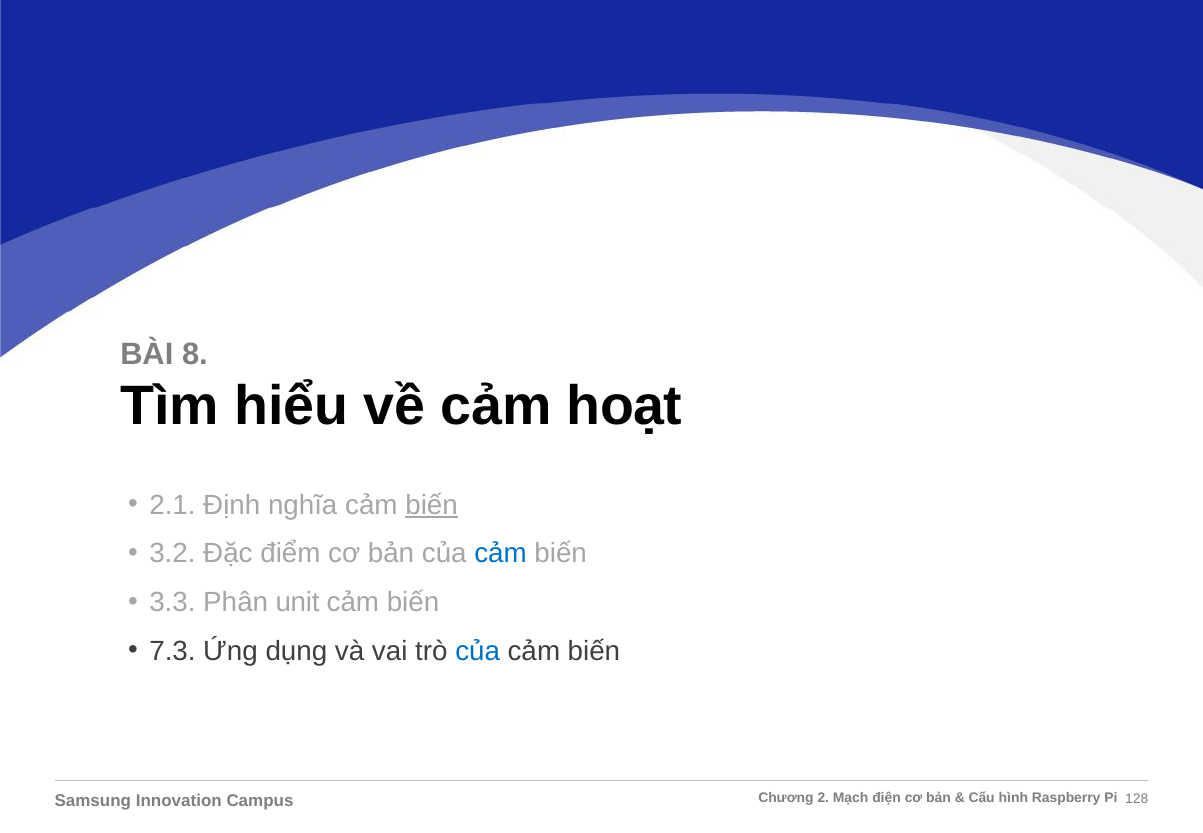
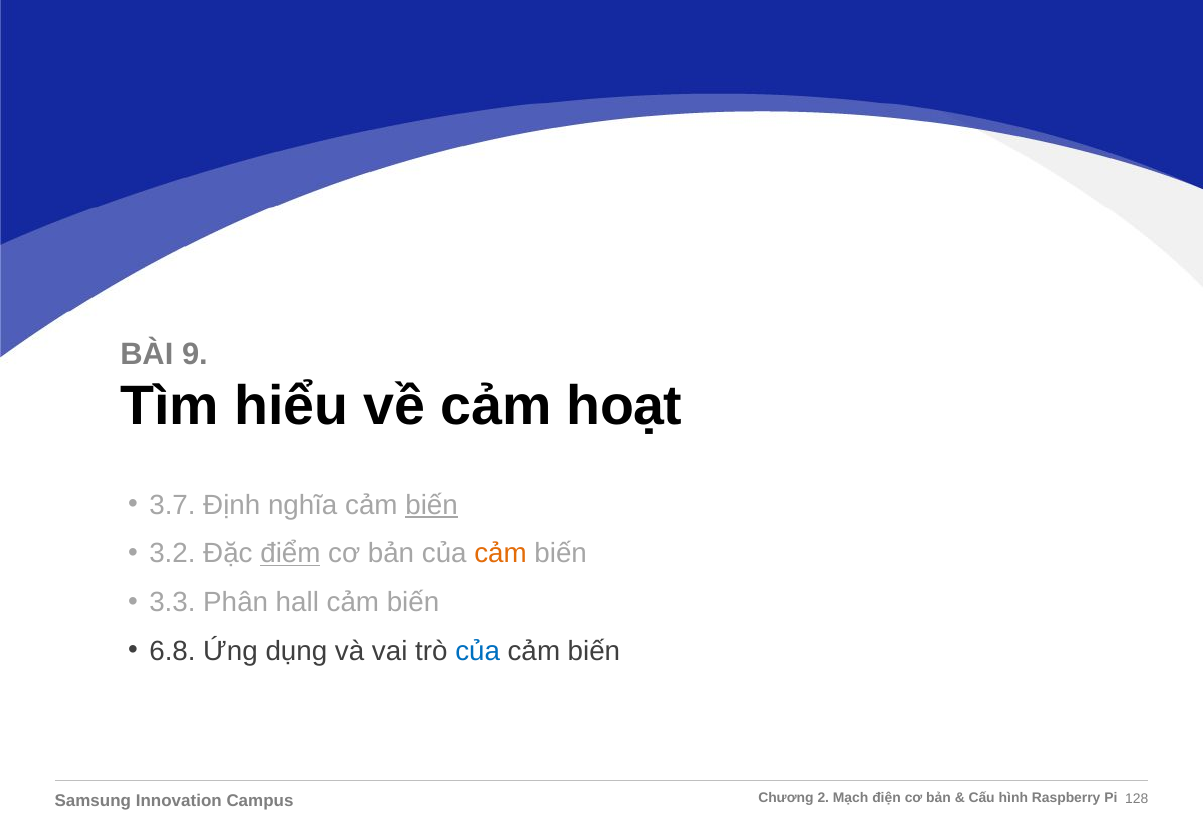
8: 8 -> 9
2.1: 2.1 -> 3.7
điểm underline: none -> present
cảm at (501, 554) colour: blue -> orange
unit: unit -> hall
7.3: 7.3 -> 6.8
